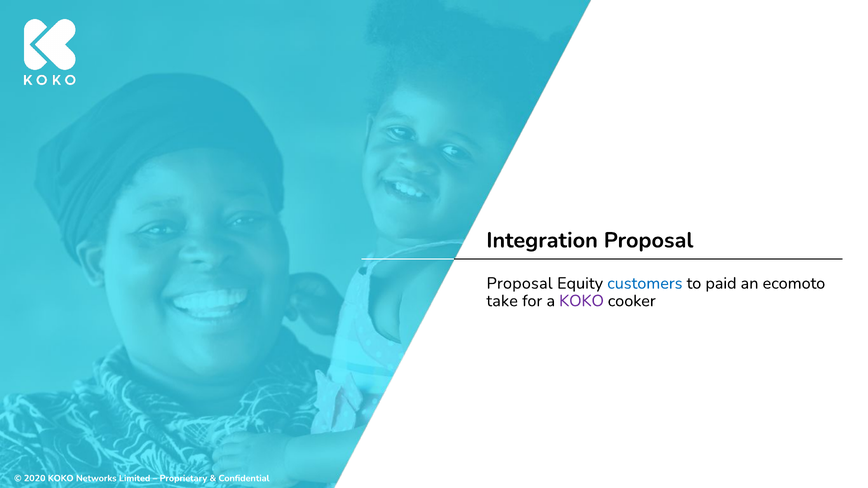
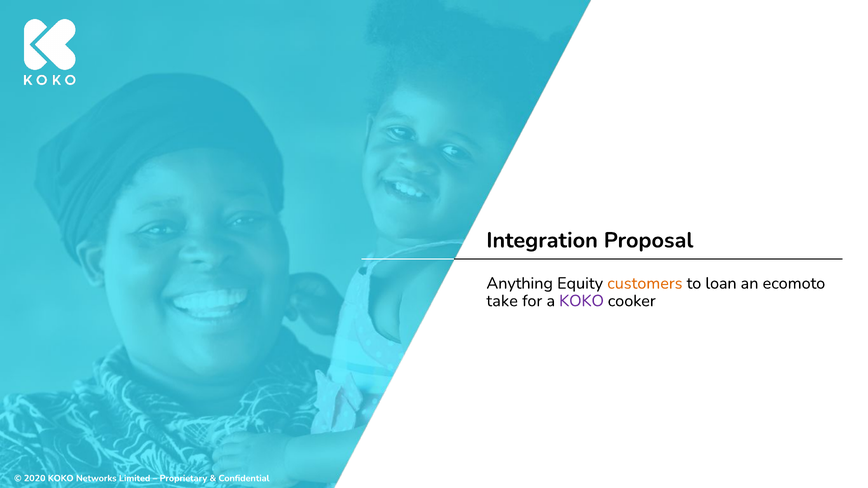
Proposal at (520, 283): Proposal -> Anything
customers colour: blue -> orange
paid: paid -> loan
